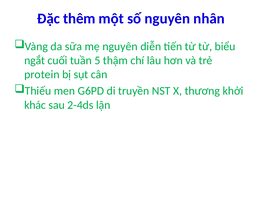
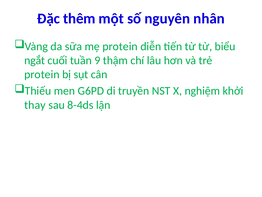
mẹ nguyên: nguyên -> protein
5: 5 -> 9
thương: thương -> nghiệm
khác: khác -> thay
2-4ds: 2-4ds -> 8-4ds
